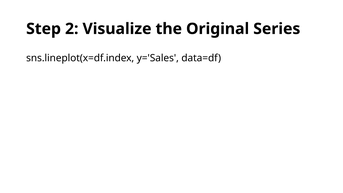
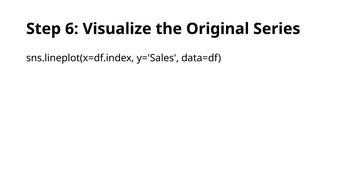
2: 2 -> 6
